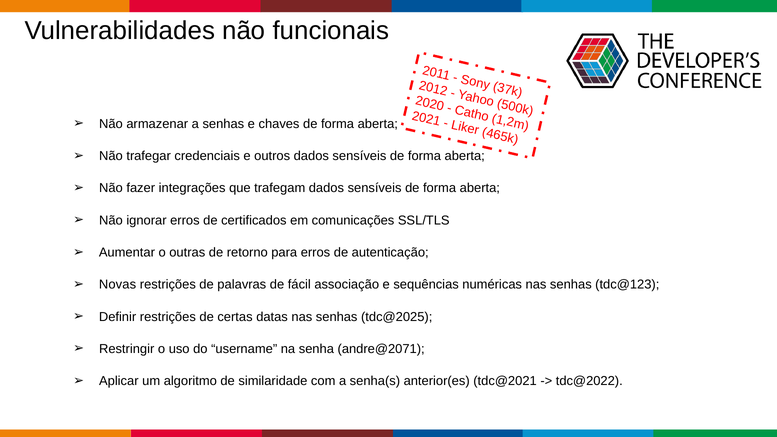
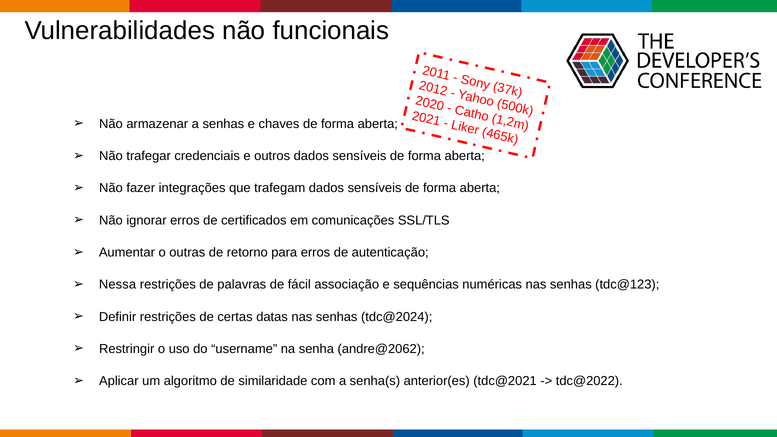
Novas: Novas -> Nessa
tdc@2025: tdc@2025 -> tdc@2024
andre@2071: andre@2071 -> andre@2062
